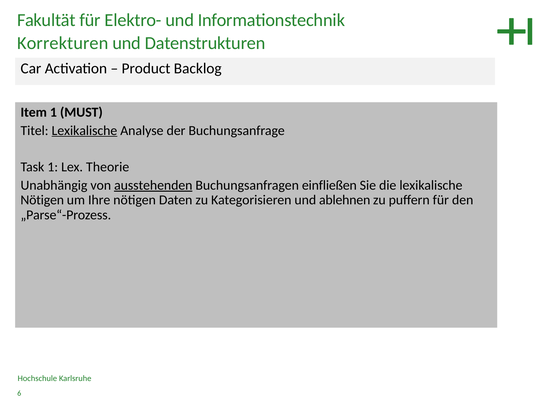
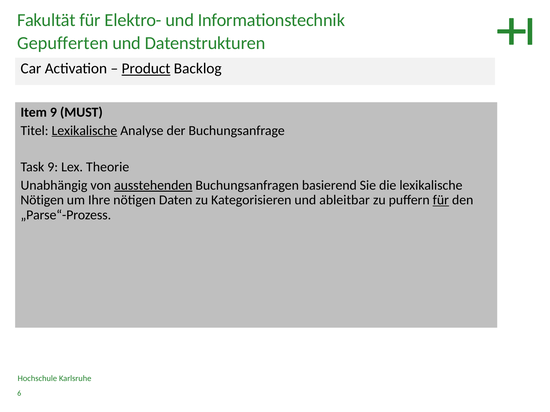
Korrekturen: Korrekturen -> Gepufferten
Product underline: none -> present
Item 1: 1 -> 9
Task 1: 1 -> 9
einfließen: einfließen -> basierend
ablehnen: ablehnen -> ableitbar
für at (441, 200) underline: none -> present
